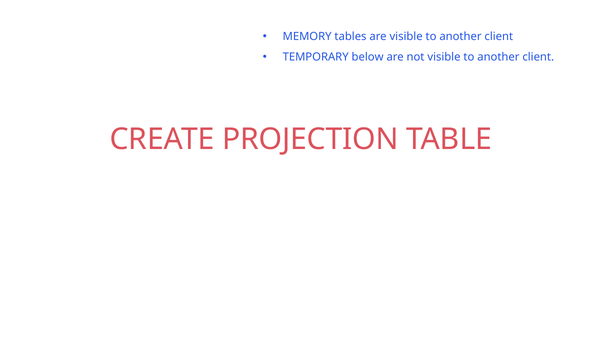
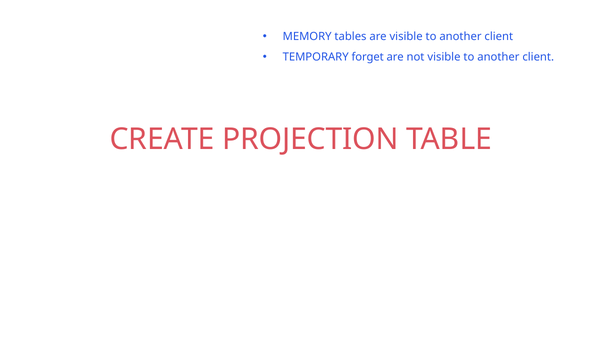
below: below -> forget
